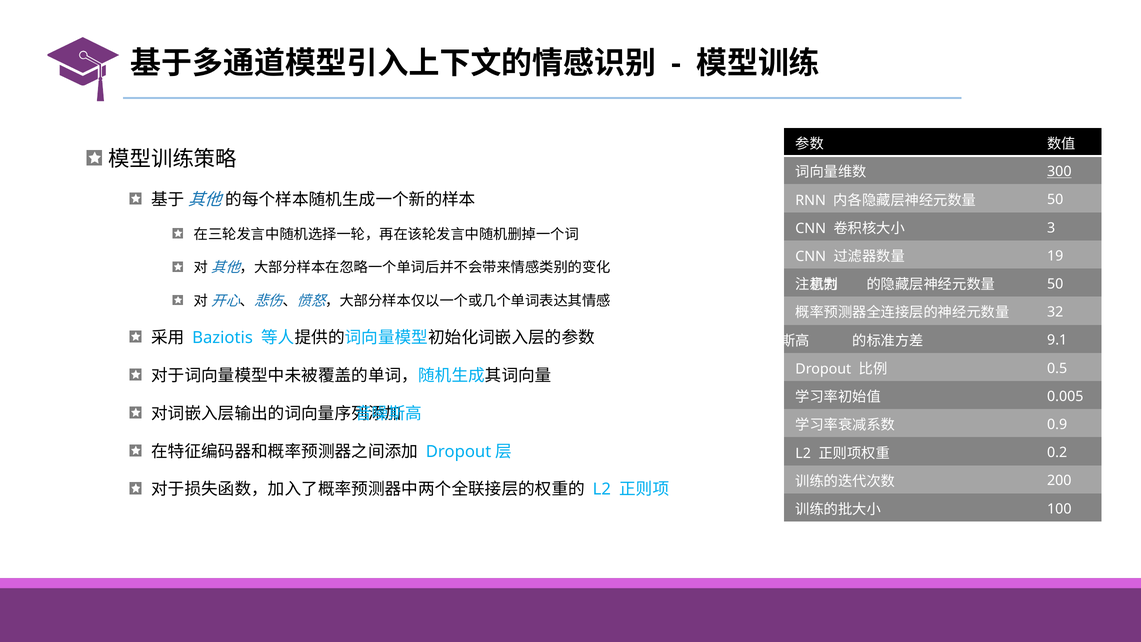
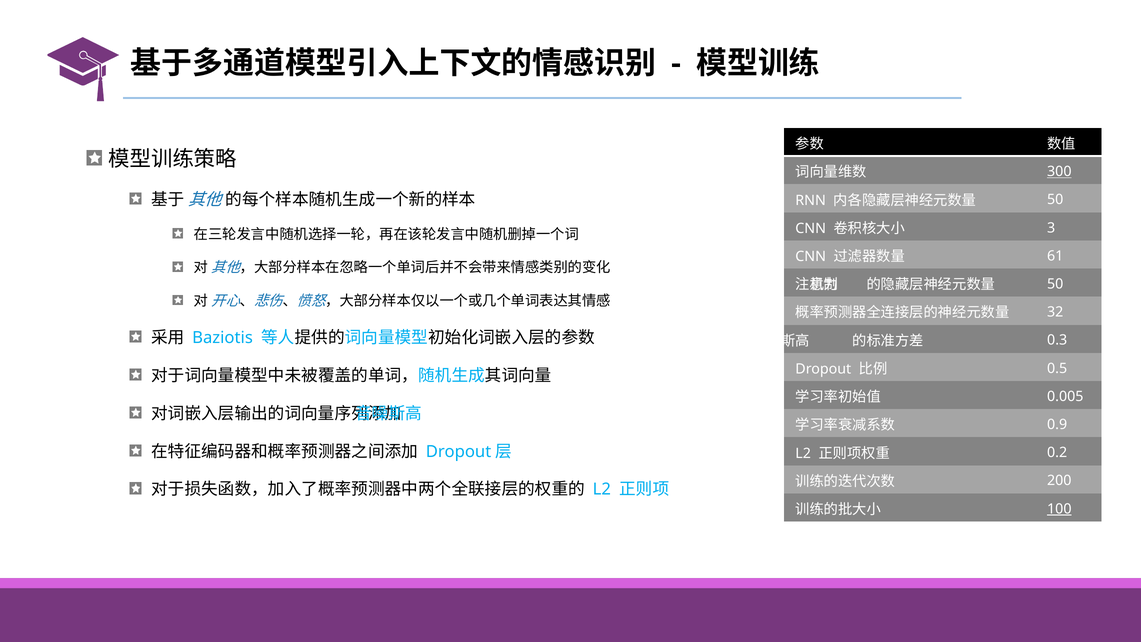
19: 19 -> 61
9.1: 9.1 -> 0.3
100 underline: none -> present
